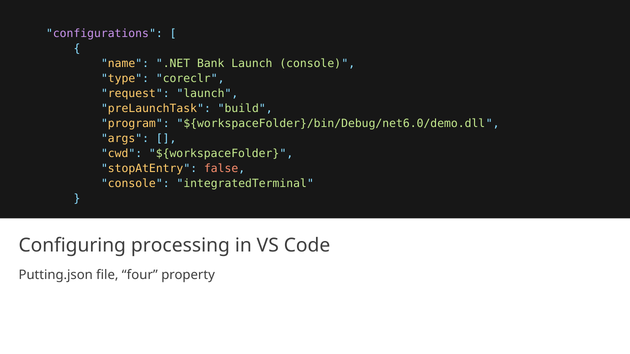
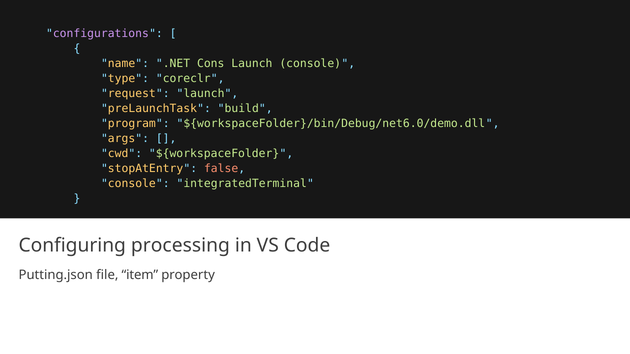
Bank: Bank -> Cons
four: four -> item
